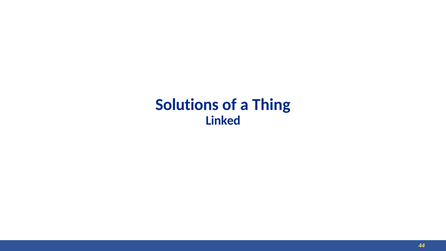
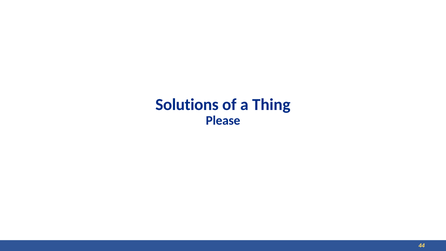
Linked: Linked -> Please
